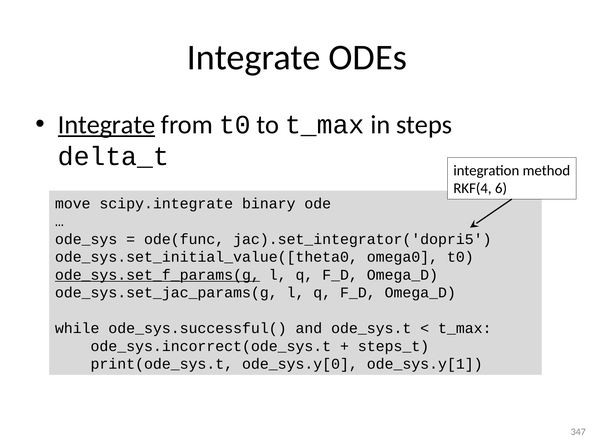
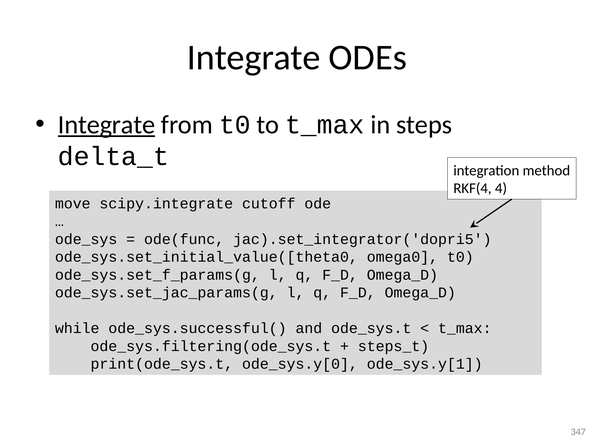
6: 6 -> 4
binary: binary -> cutoff
ode_sys.set_f_params(g underline: present -> none
ode_sys.incorrect(ode_sys.t: ode_sys.incorrect(ode_sys.t -> ode_sys.filtering(ode_sys.t
